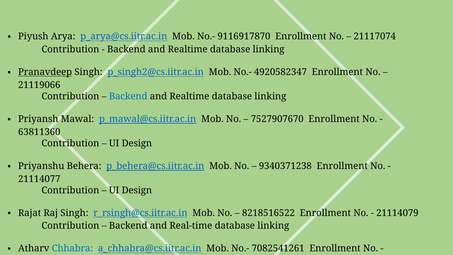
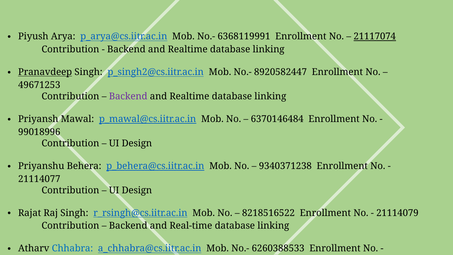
9116917870: 9116917870 -> 6368119991
21117074 underline: none -> present
4920582347: 4920582347 -> 8920582447
21119066: 21119066 -> 49671253
Backend at (128, 96) colour: blue -> purple
7527907670: 7527907670 -> 6370146484
63811360: 63811360 -> 99018996
7082541261: 7082541261 -> 6260388533
